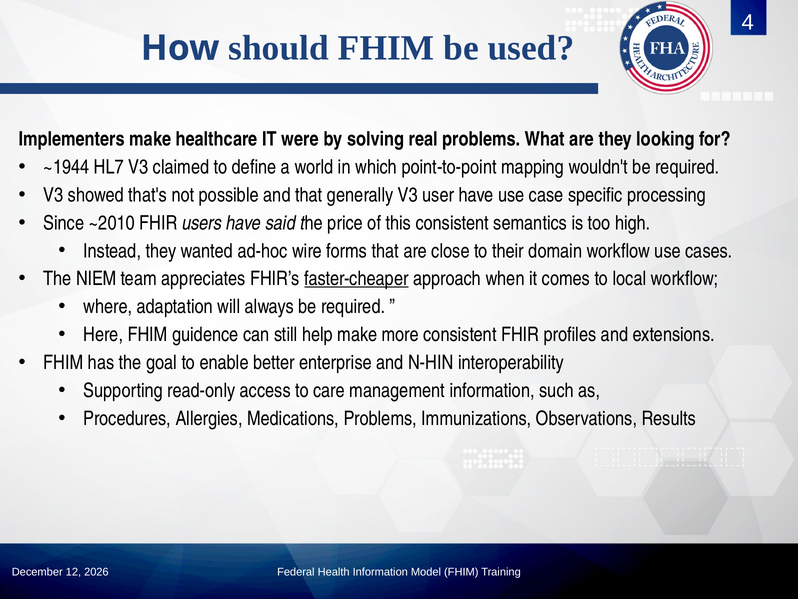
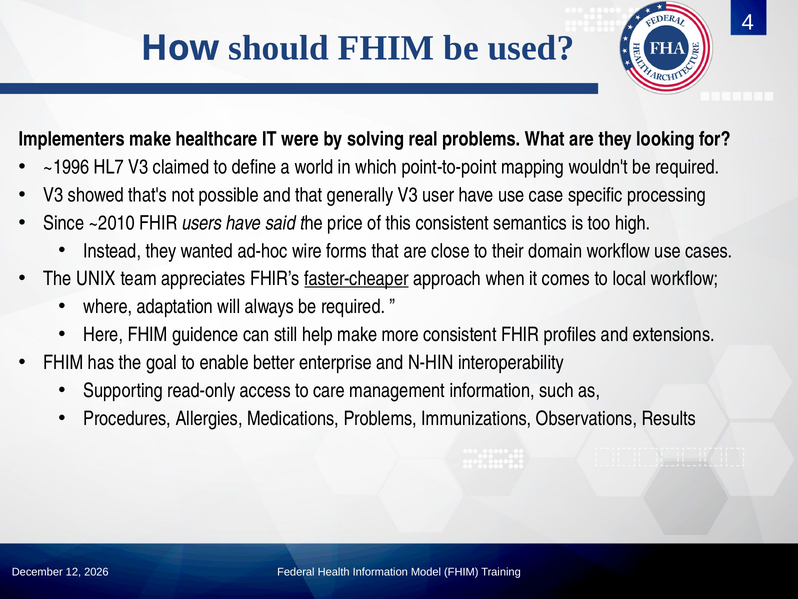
~1944: ~1944 -> ~1996
NIEM: NIEM -> UNIX
